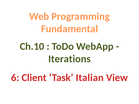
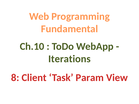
6: 6 -> 8
Italian: Italian -> Param
